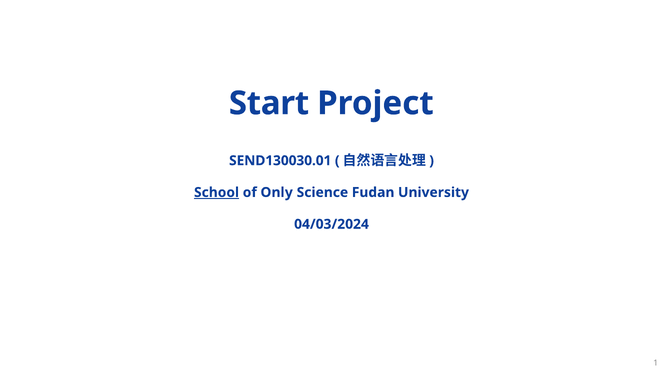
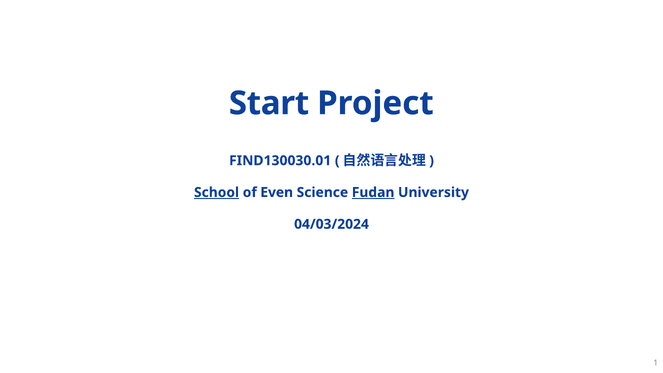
SEND130030.01: SEND130030.01 -> FIND130030.01
Only: Only -> Even
Fudan underline: none -> present
